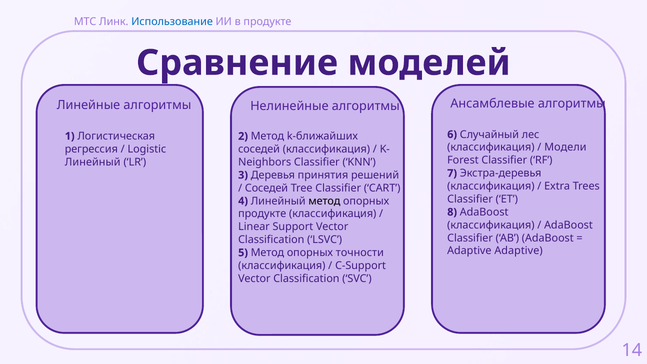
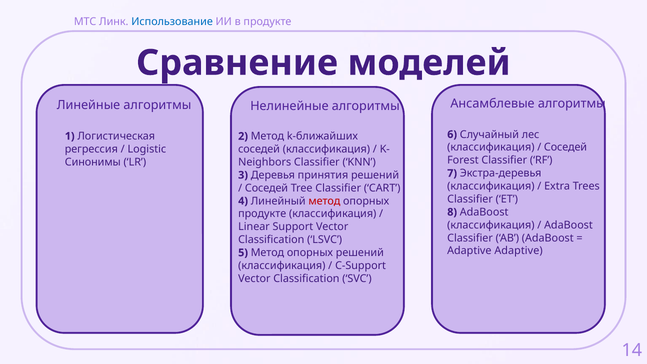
Модели at (565, 147): Модели -> Соседей
Линейный at (93, 162): Линейный -> Синонимы
метод at (324, 201) colour: black -> red
опорных точности: точности -> решений
